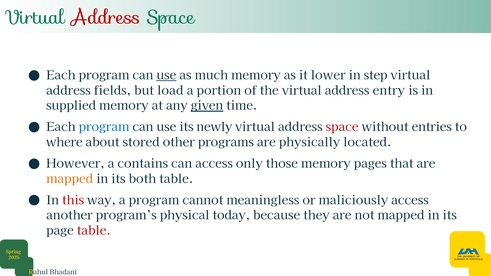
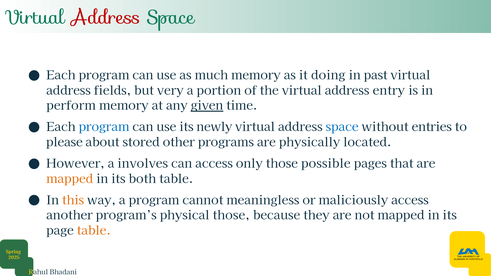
use at (166, 76) underline: present -> none
lower: lower -> doing
step: step -> past
load: load -> very
supplied: supplied -> perform
space at (342, 127) colour: red -> blue
where: where -> please
contains: contains -> involves
those memory: memory -> possible
this colour: red -> orange
physical today: today -> those
table at (94, 231) colour: red -> orange
